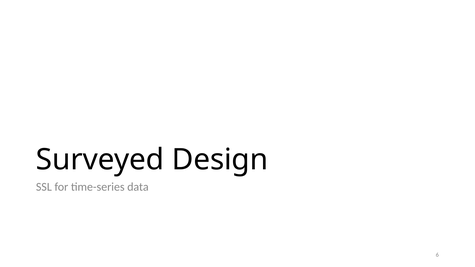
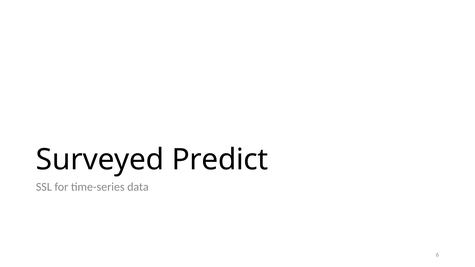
Design: Design -> Predict
